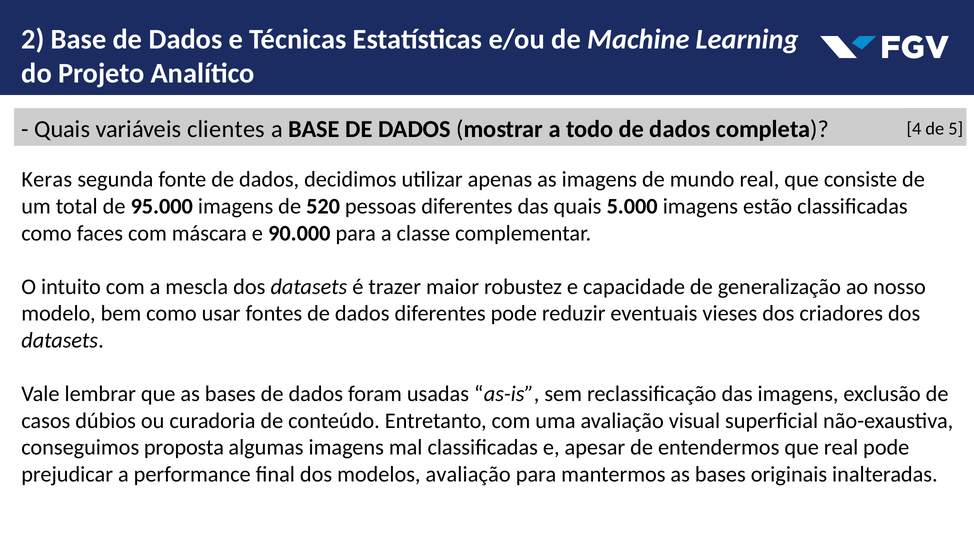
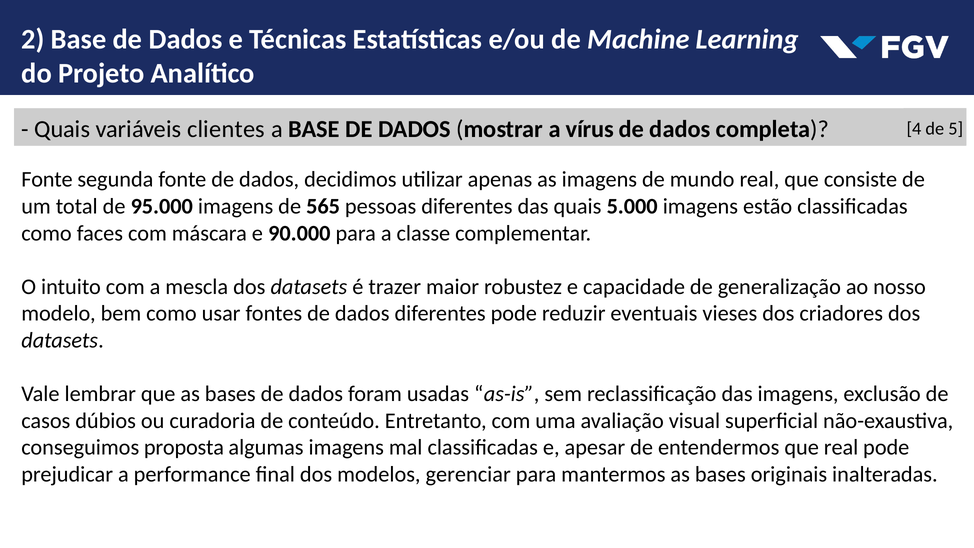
todo: todo -> vírus
Keras at (47, 180): Keras -> Fonte
520: 520 -> 565
modelos avaliação: avaliação -> gerenciar
